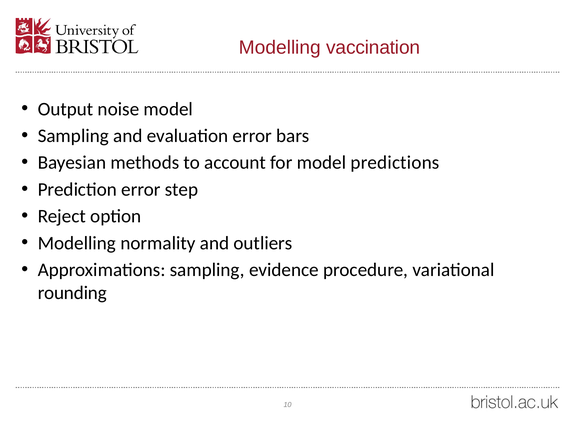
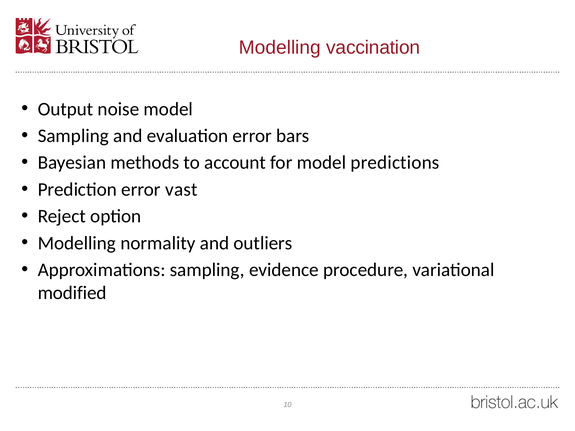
step: step -> vast
rounding: rounding -> modified
